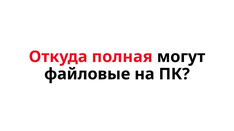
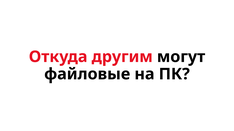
полная: полная -> другим
